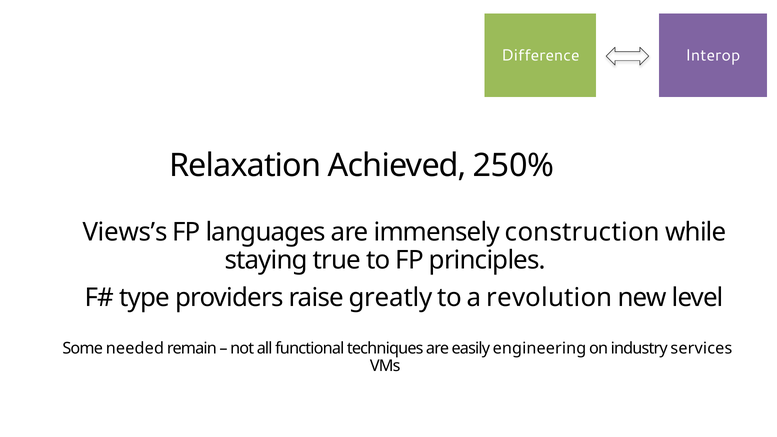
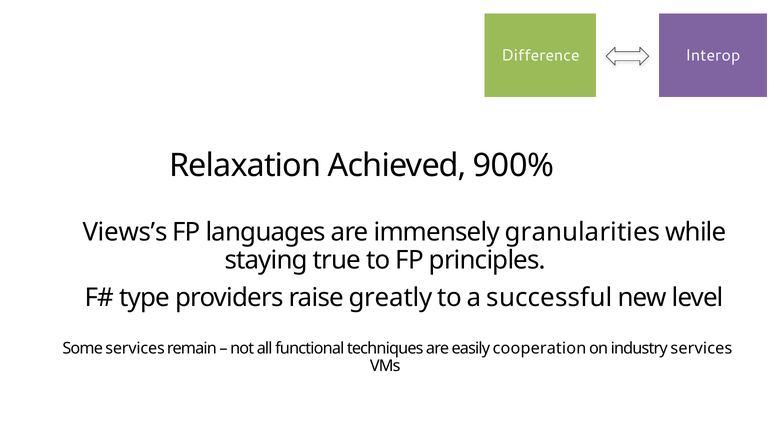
250%: 250% -> 900%
construction: construction -> granularities
revolution: revolution -> successful
Some needed: needed -> services
engineering: engineering -> cooperation
